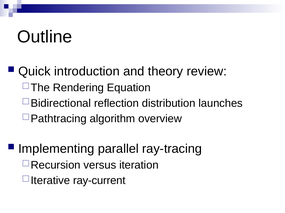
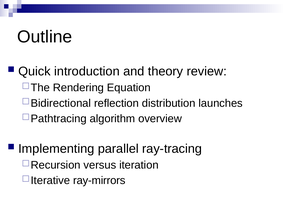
ray-current: ray-current -> ray-mirrors
